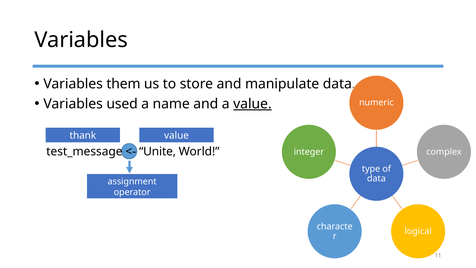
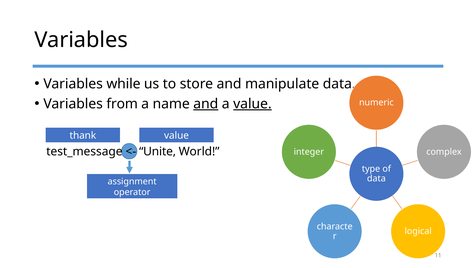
them: them -> while
used: used -> from
and at (206, 104) underline: none -> present
